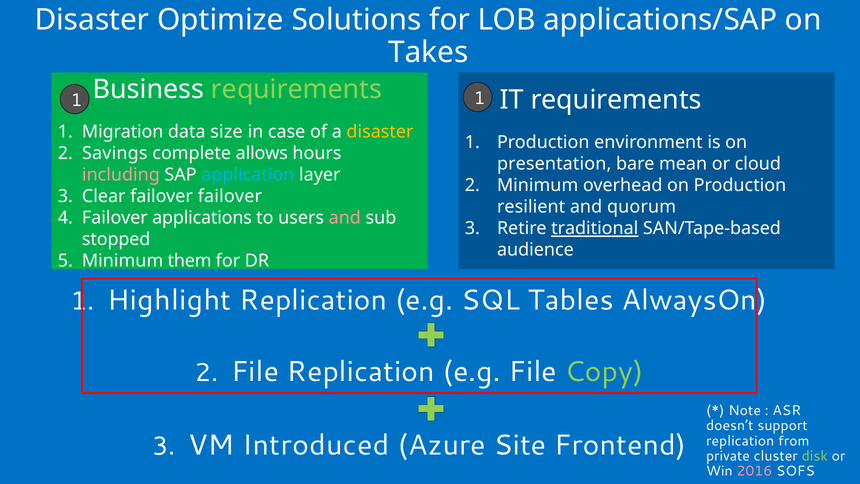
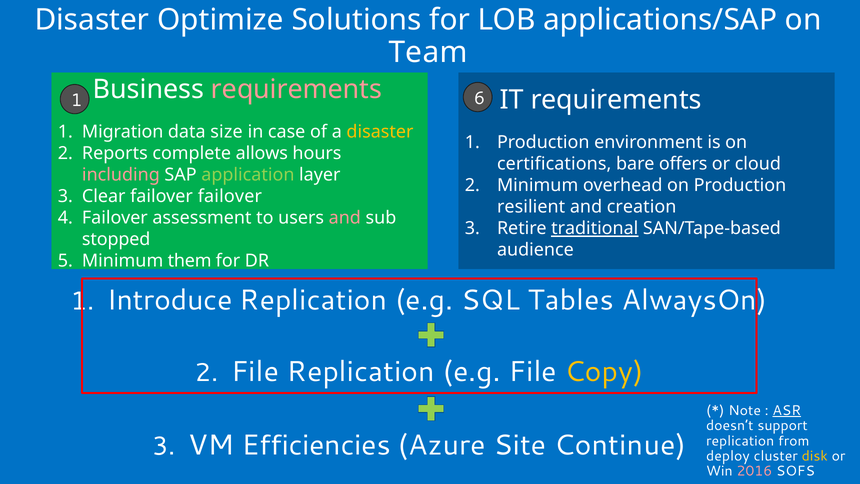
Takes: Takes -> Team
requirements at (296, 89) colour: light green -> pink
1 1: 1 -> 6
Savings: Savings -> Reports
presentation: presentation -> certifications
mean: mean -> offers
application colour: light blue -> light green
quorum: quorum -> creation
applications: applications -> assessment
Highlight: Highlight -> Introduce
Copy colour: light green -> yellow
ASR underline: none -> present
Introduced: Introduced -> Efficiencies
Frontend: Frontend -> Continue
private: private -> deploy
disk colour: light green -> yellow
